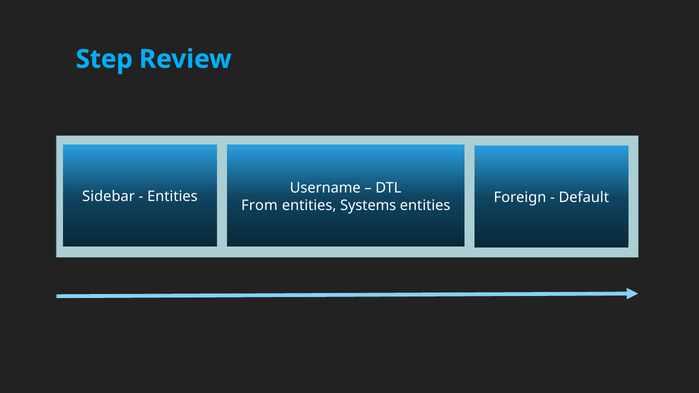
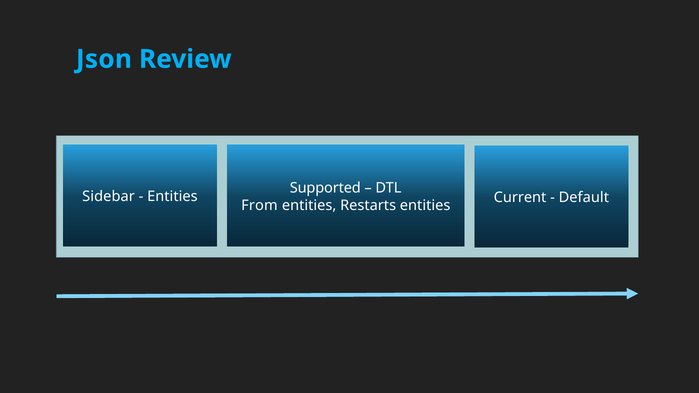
Step: Step -> Json
Username: Username -> Supported
Foreign: Foreign -> Current
Systems: Systems -> Restarts
